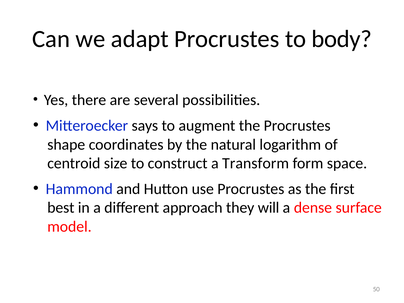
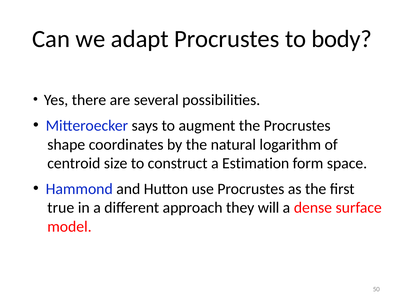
Transform: Transform -> Estimation
best: best -> true
